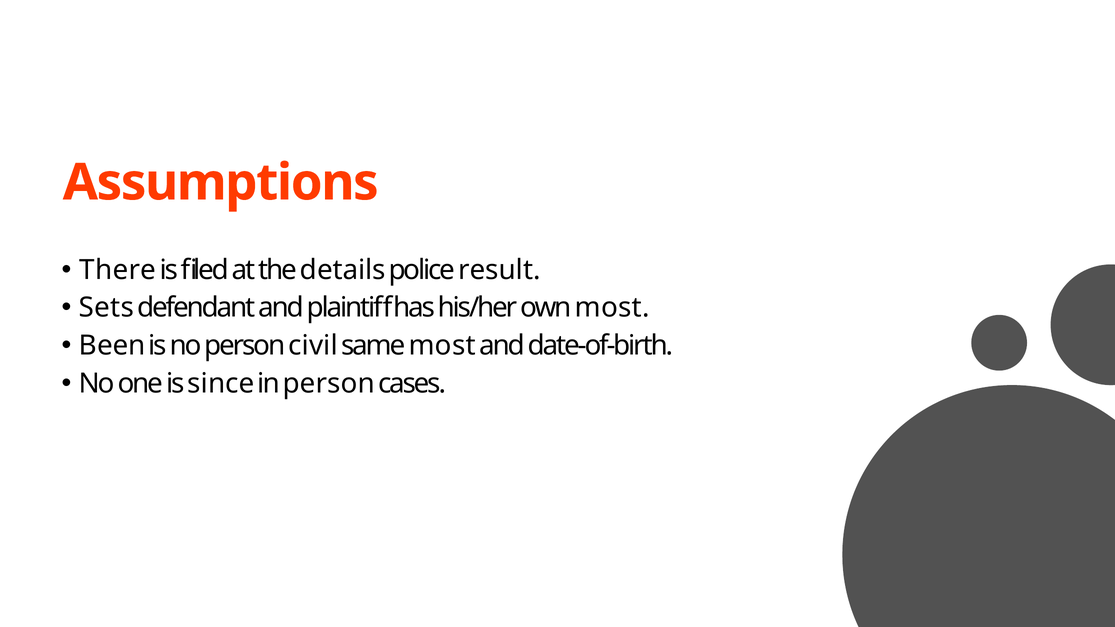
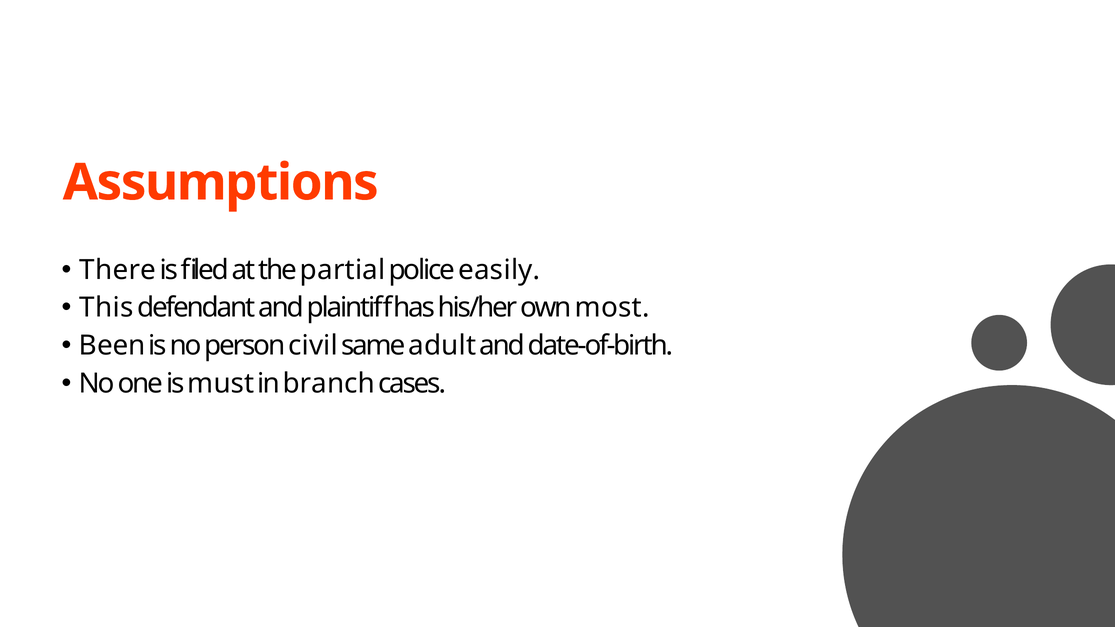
details: details -> partial
result: result -> easily
Sets: Sets -> This
same most: most -> adult
since: since -> must
in person: person -> branch
